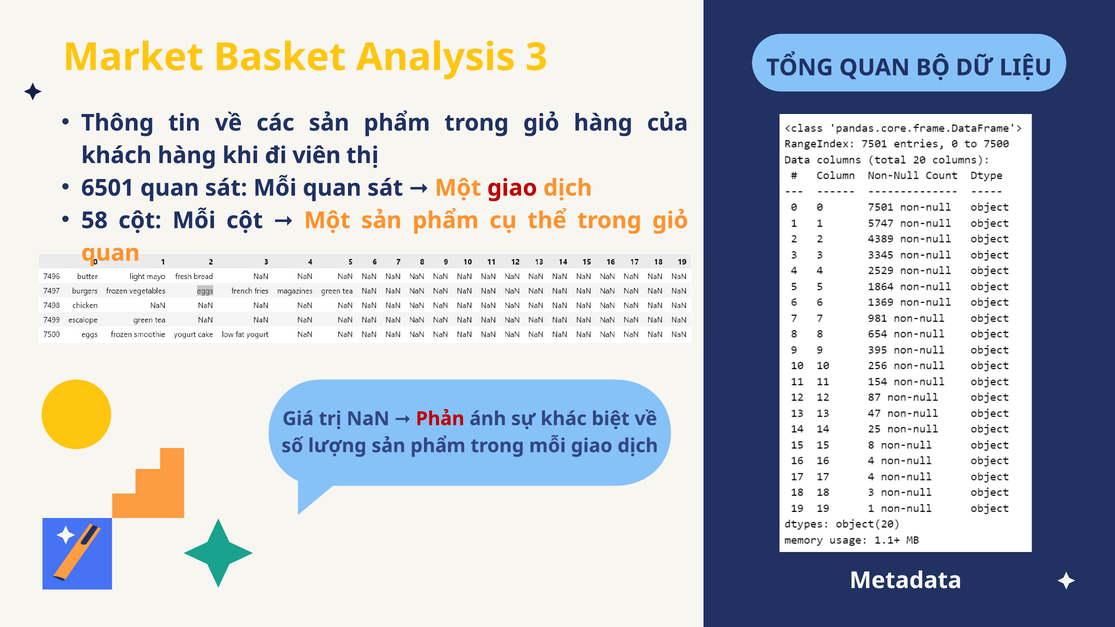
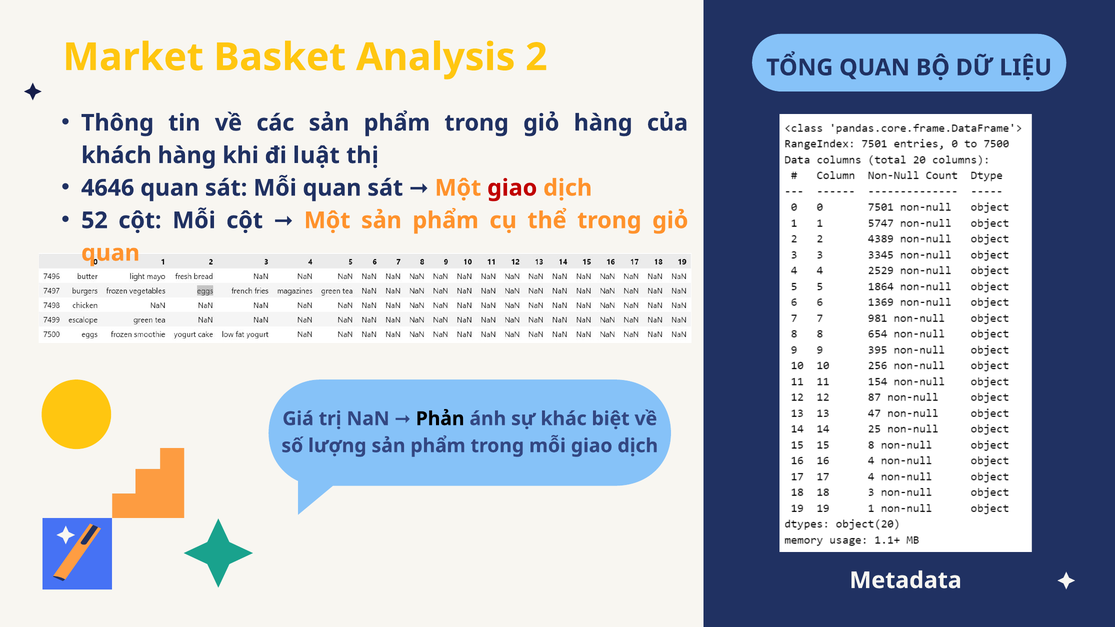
3: 3 -> 2
viên: viên -> luật
6501: 6501 -> 4646
58: 58 -> 52
Phản colour: red -> black
